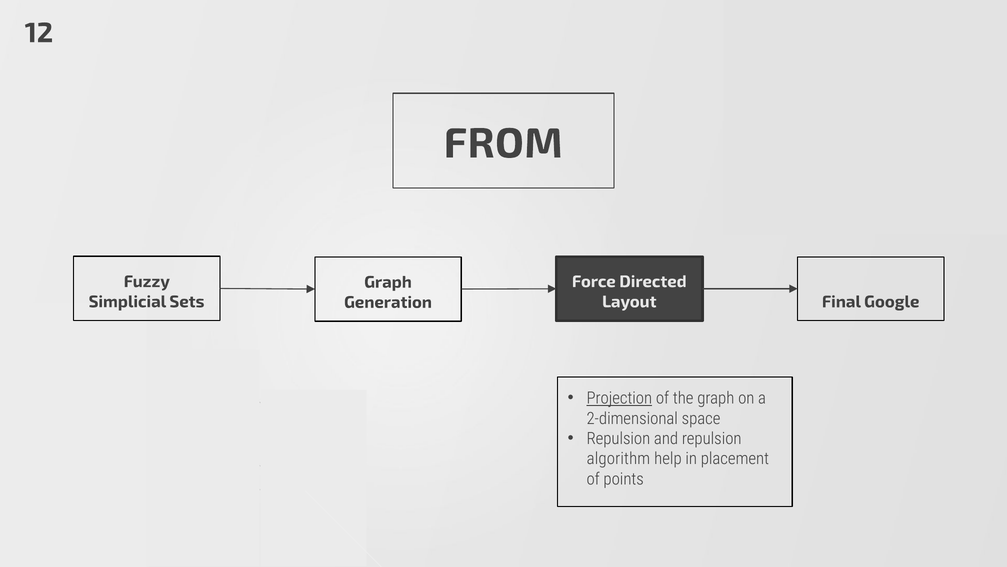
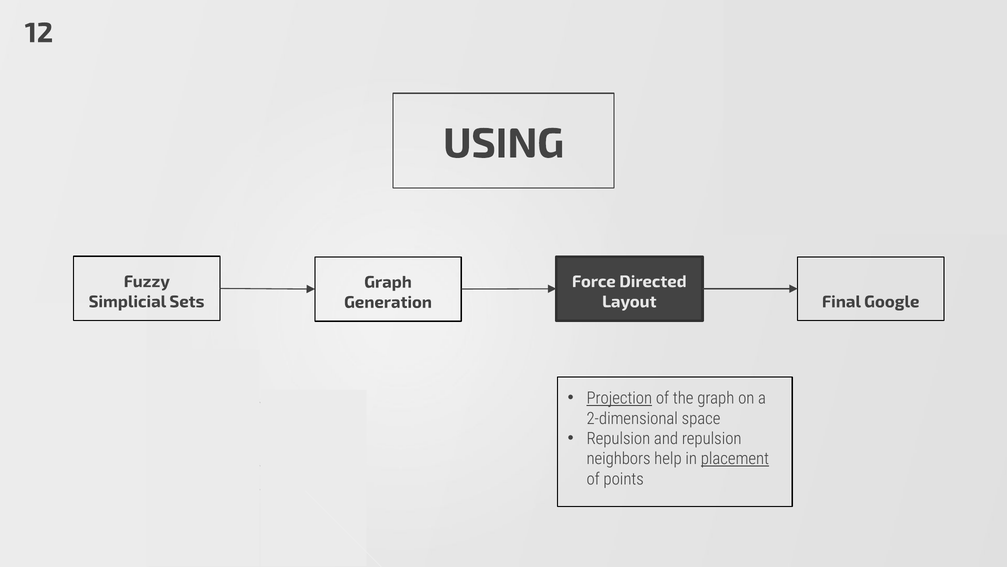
FROM: FROM -> USING
algorithm: algorithm -> neighbors
placement underline: none -> present
